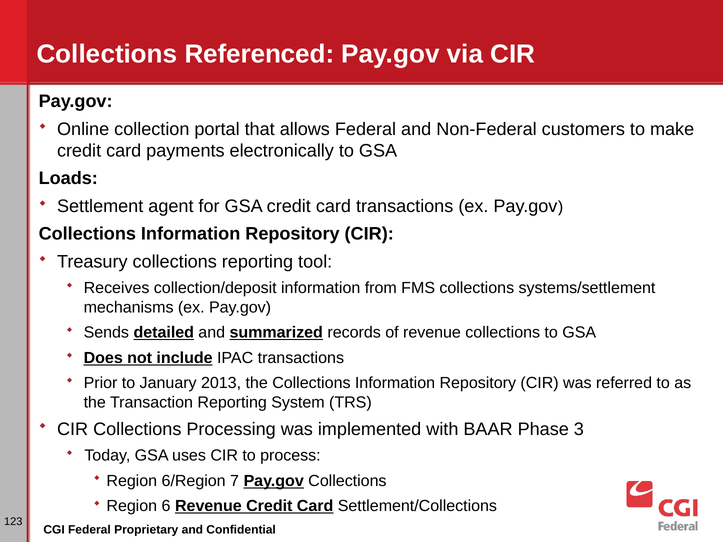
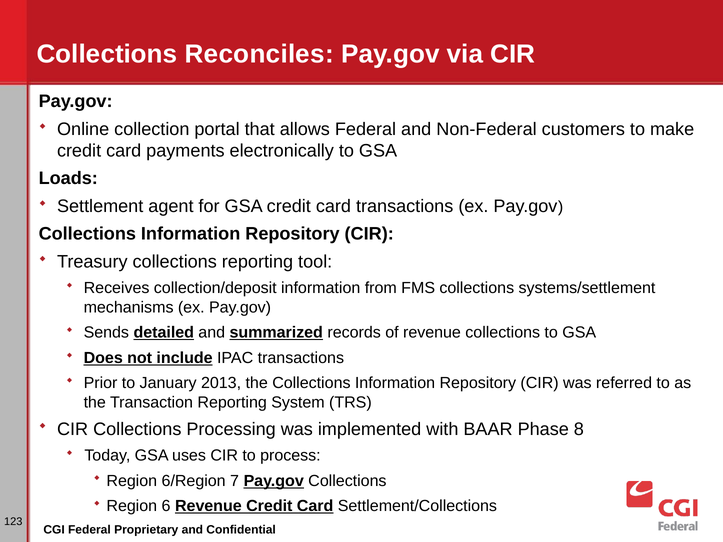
Referenced: Referenced -> Reconciles
3: 3 -> 8
